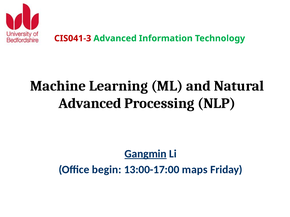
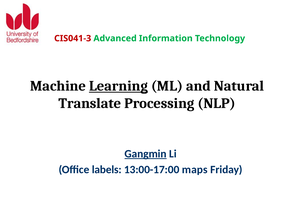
Learning underline: none -> present
Advanced at (90, 104): Advanced -> Translate
begin: begin -> labels
